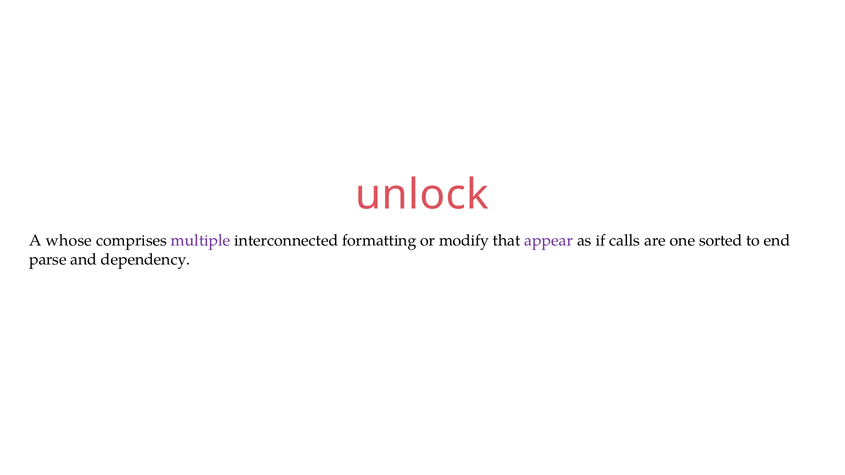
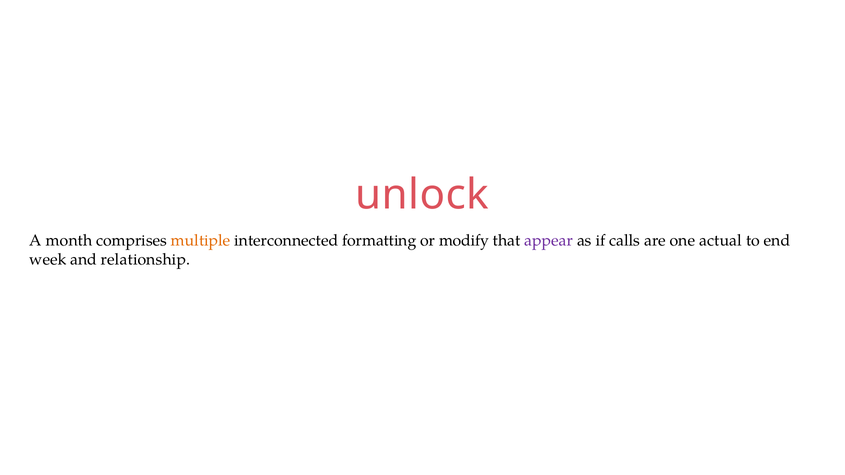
whose: whose -> month
multiple colour: purple -> orange
sorted: sorted -> actual
parse: parse -> week
dependency: dependency -> relationship
